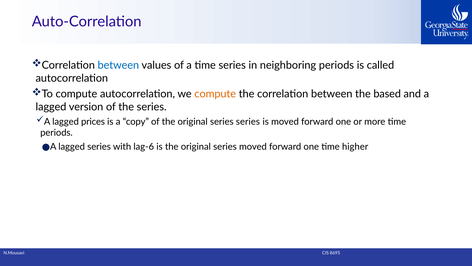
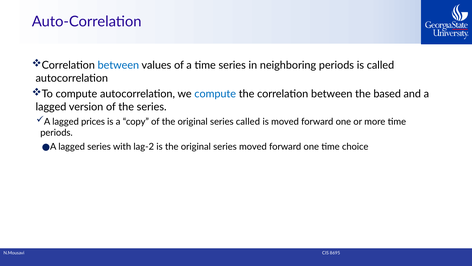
compute at (215, 94) colour: orange -> blue
series series: series -> called
lag-6: lag-6 -> lag-2
higher: higher -> choice
